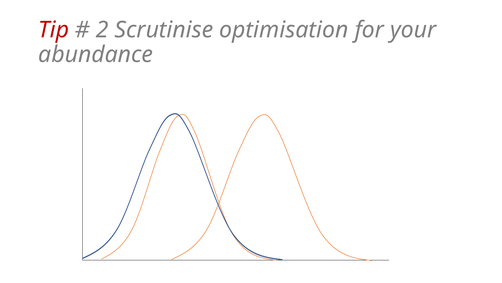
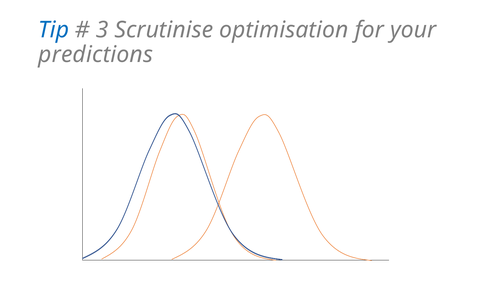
Tip colour: red -> blue
2: 2 -> 3
abundance: abundance -> predictions
